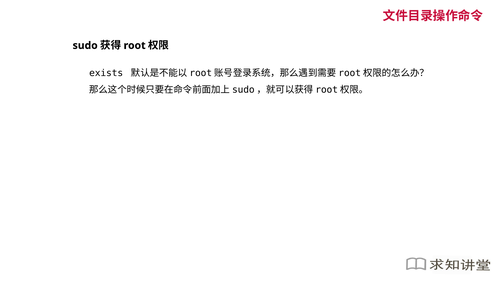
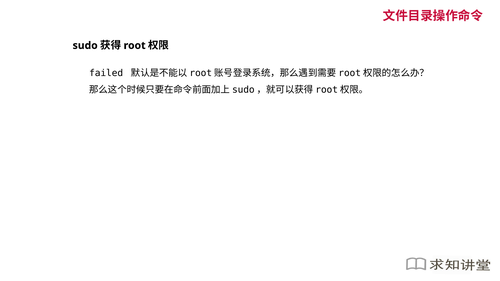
exists: exists -> failed
